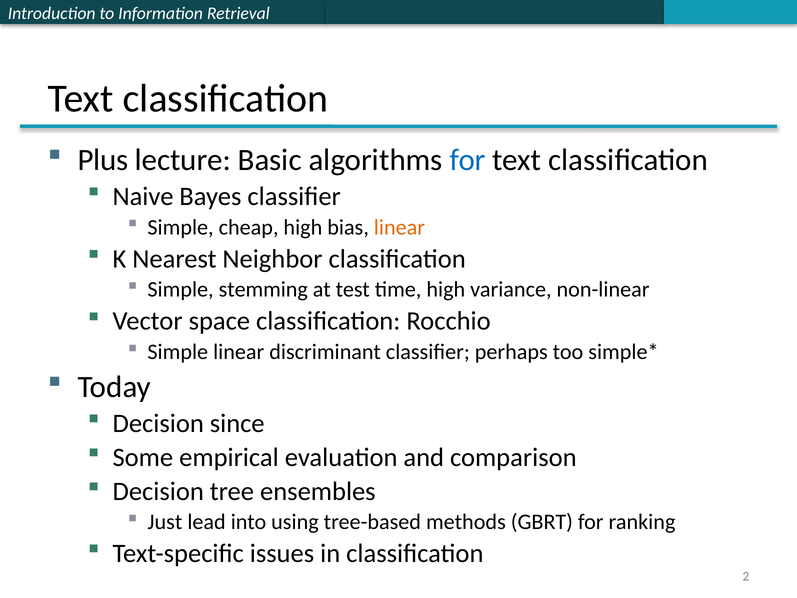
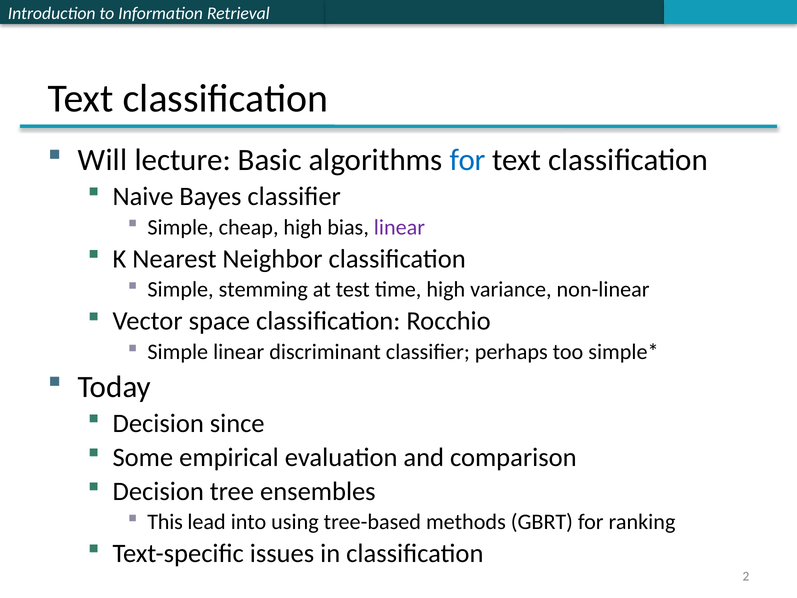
Plus: Plus -> Will
linear at (399, 227) colour: orange -> purple
Just: Just -> This
